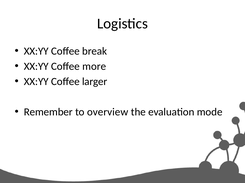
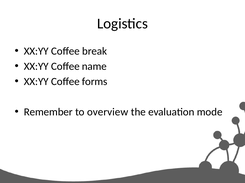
more: more -> name
larger: larger -> forms
